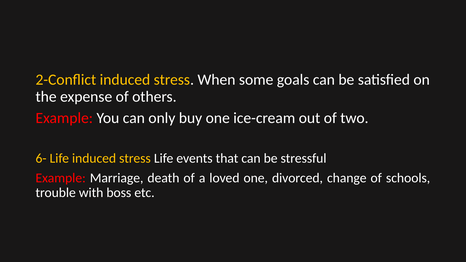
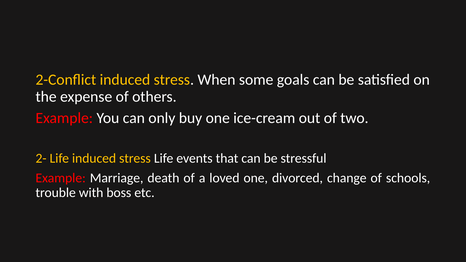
6-: 6- -> 2-
